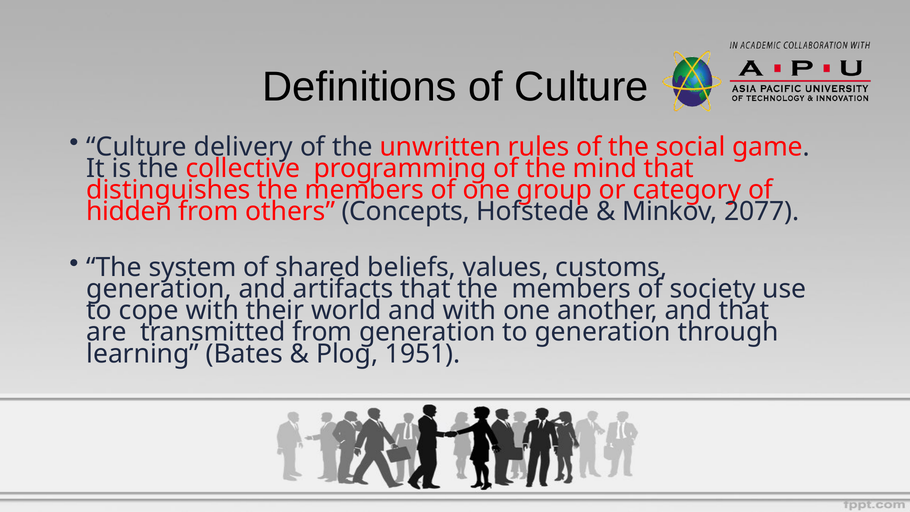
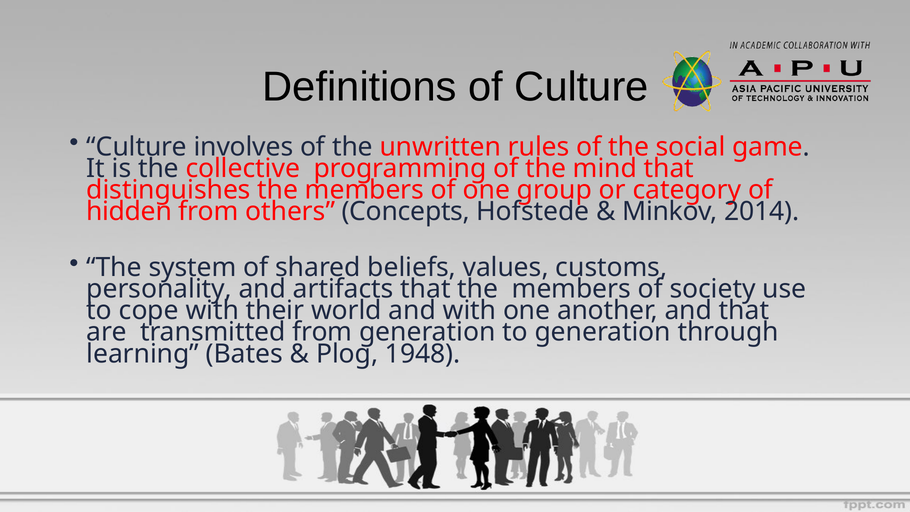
delivery: delivery -> involves
2077: 2077 -> 2014
generation at (159, 289): generation -> personality
1951: 1951 -> 1948
